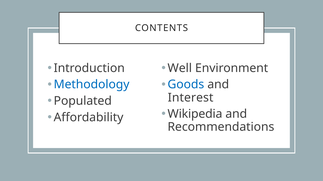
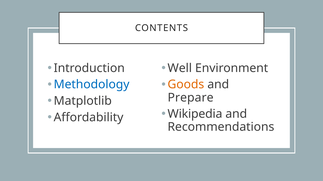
Goods colour: blue -> orange
Interest: Interest -> Prepare
Populated: Populated -> Matplotlib
